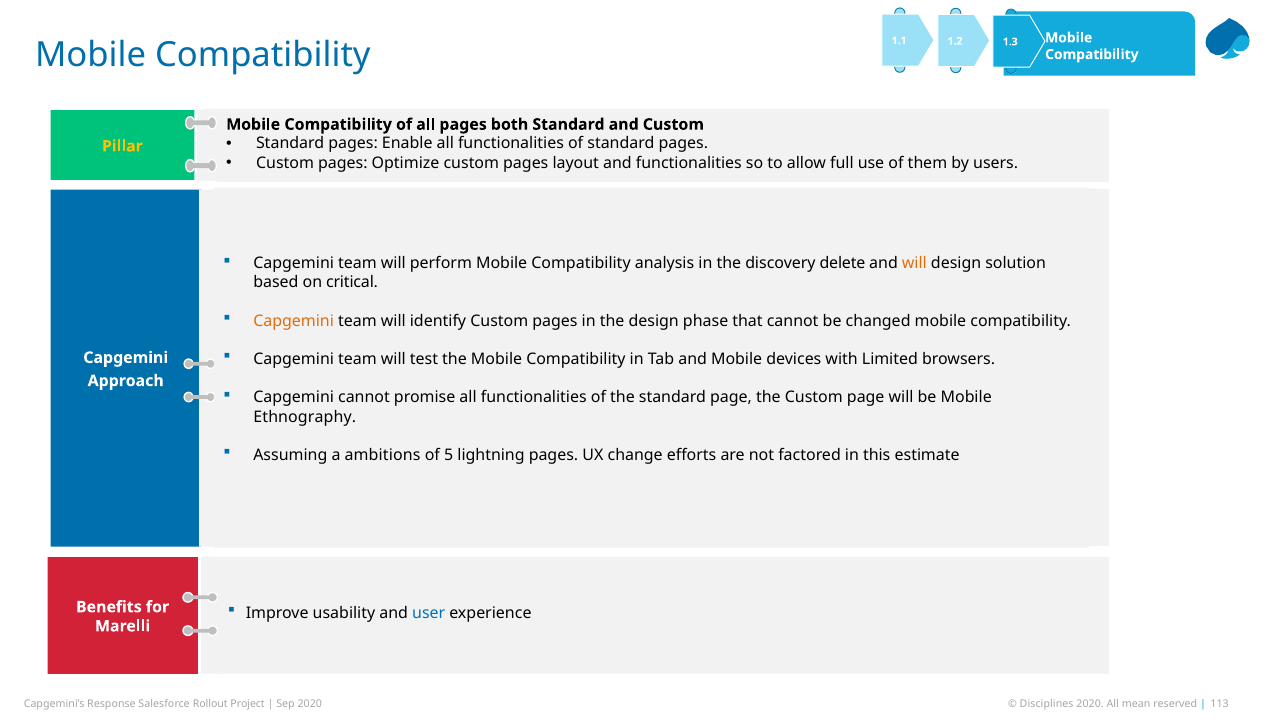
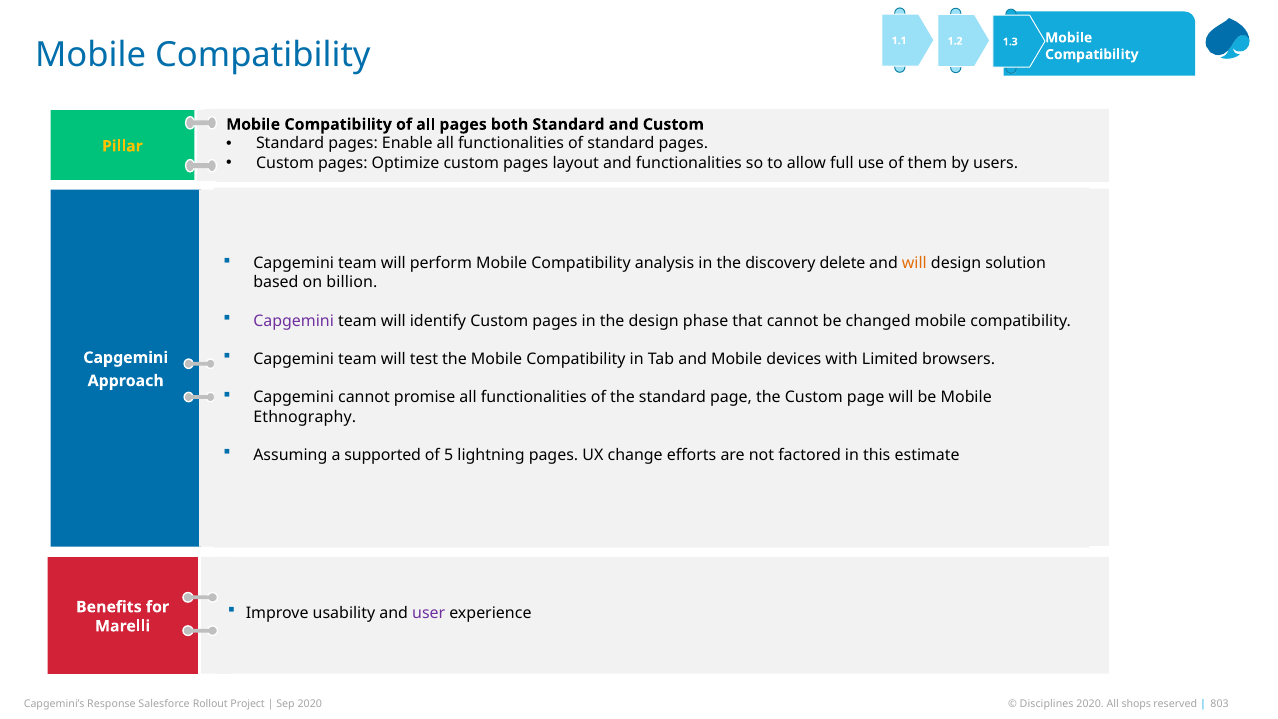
critical: critical -> billion
Capgemini at (294, 321) colour: orange -> purple
ambitions: ambitions -> supported
user colour: blue -> purple
mean: mean -> shops
113: 113 -> 803
